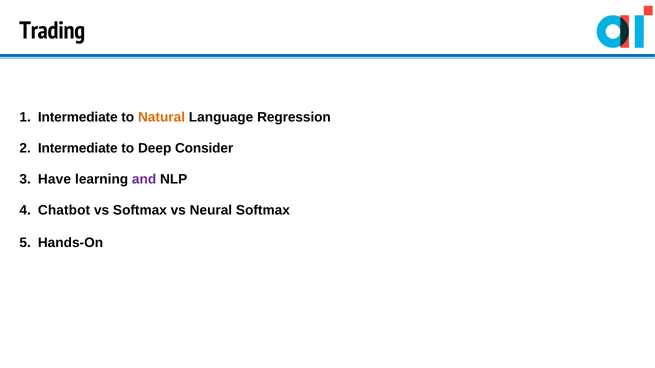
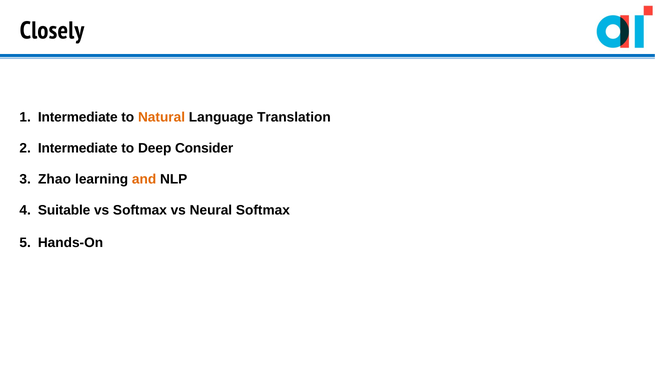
Trading: Trading -> Closely
Regression: Regression -> Translation
Have: Have -> Zhao
and colour: purple -> orange
Chatbot: Chatbot -> Suitable
